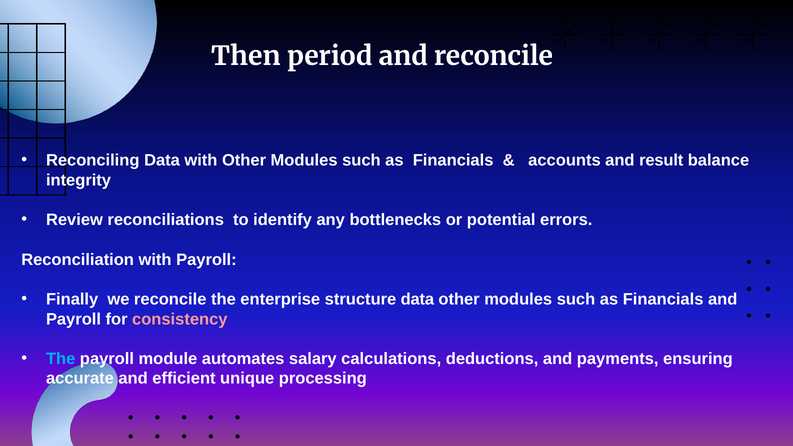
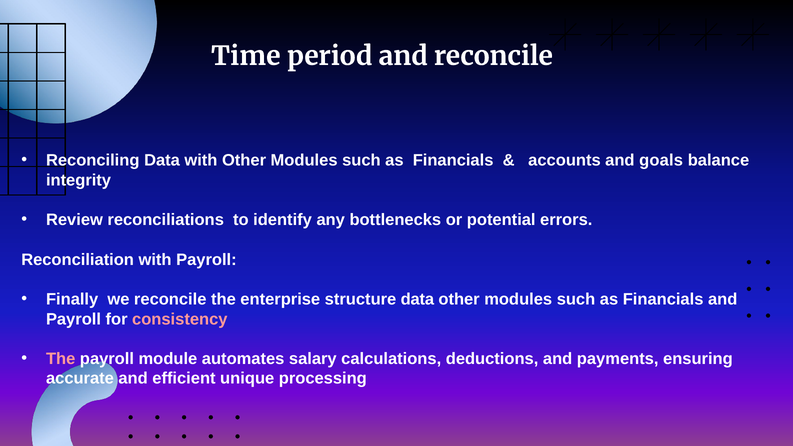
Then: Then -> Time
result: result -> goals
The at (61, 359) colour: light blue -> pink
